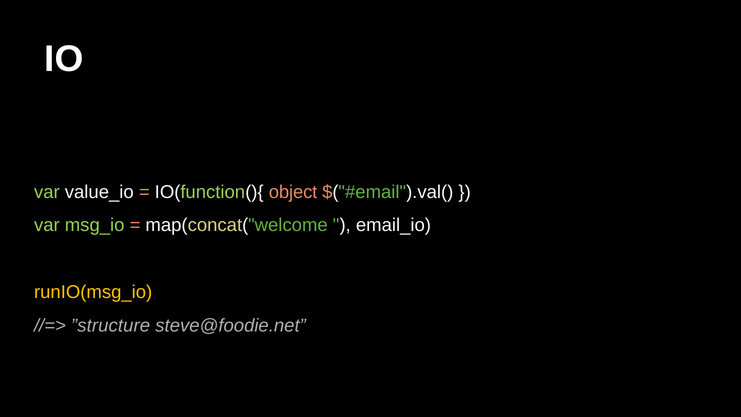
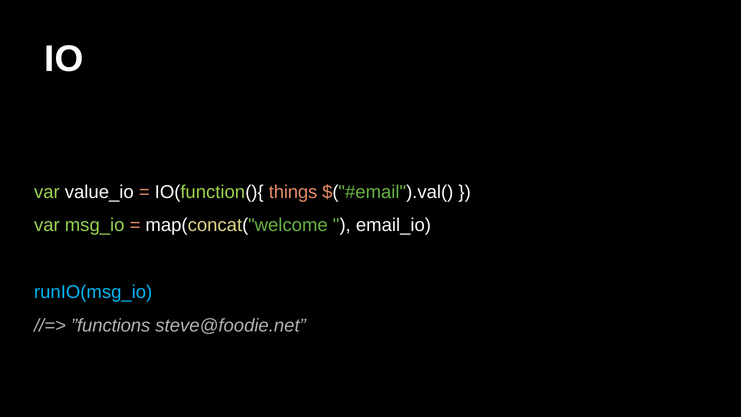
object: object -> things
runIO(msg_io colour: yellow -> light blue
”structure: ”structure -> ”functions
